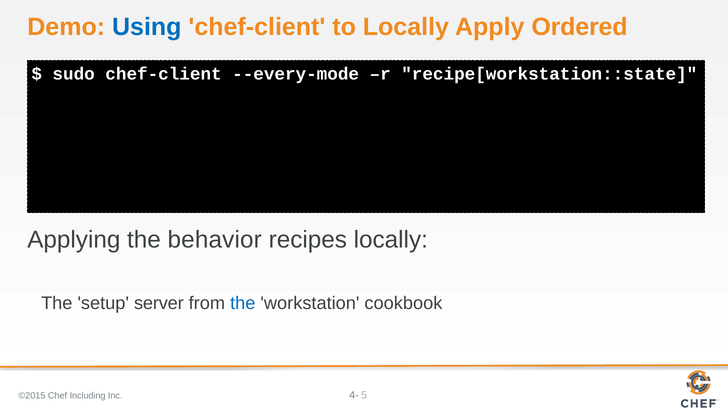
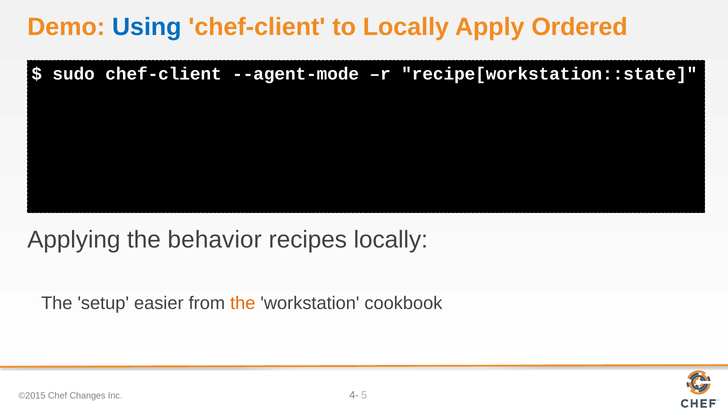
--every-mode: --every-mode -> --agent-mode
server: server -> easier
the at (243, 303) colour: blue -> orange
Including: Including -> Changes
